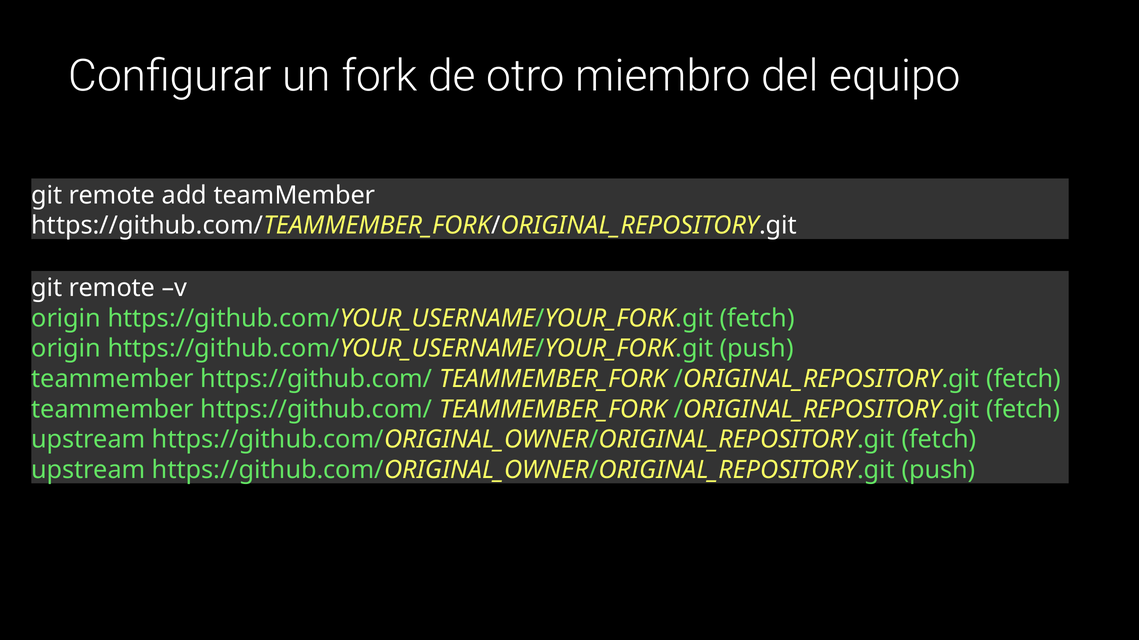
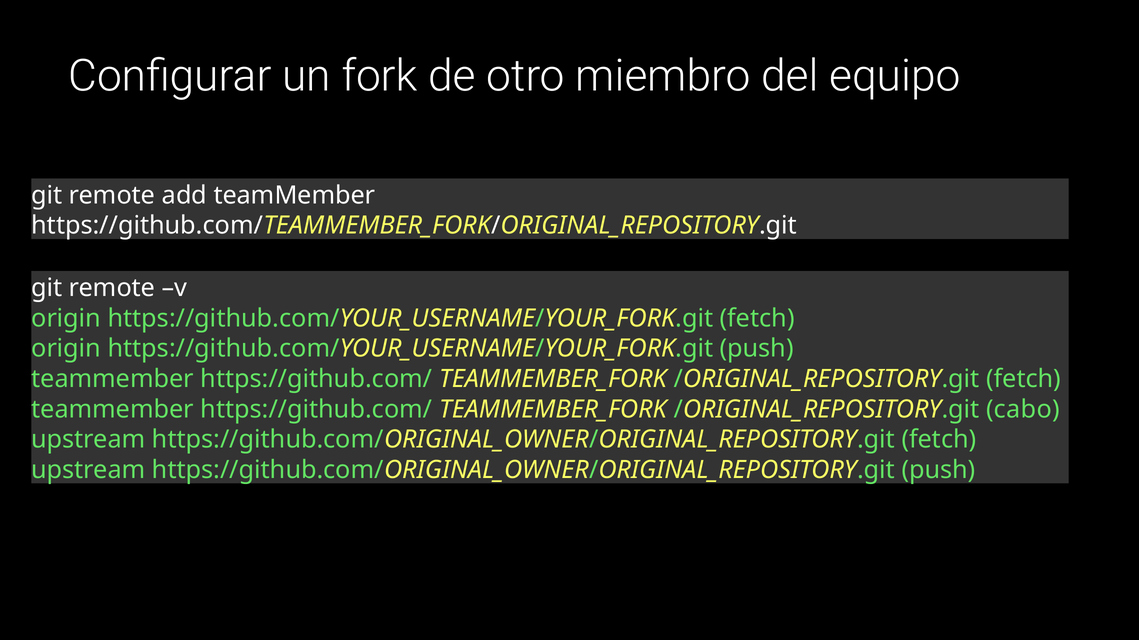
fetch at (1023, 410): fetch -> cabo
